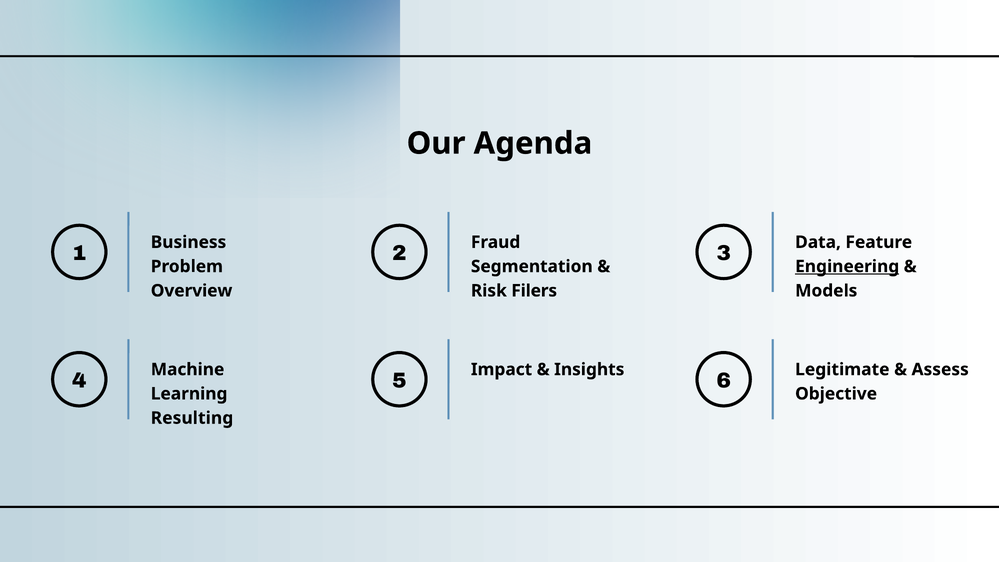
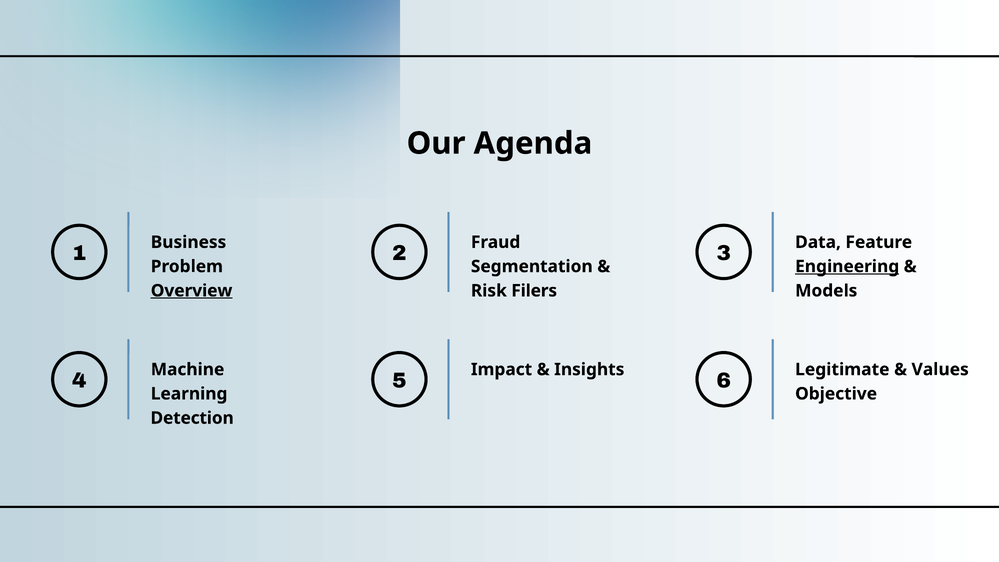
Overview underline: none -> present
Assess: Assess -> Values
Resulting: Resulting -> Detection
